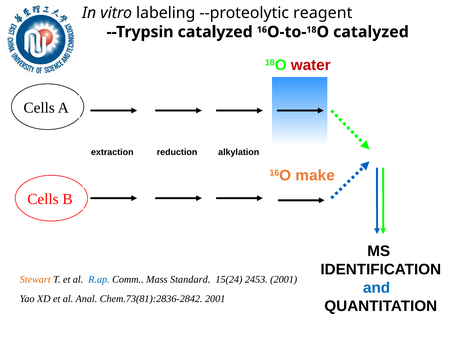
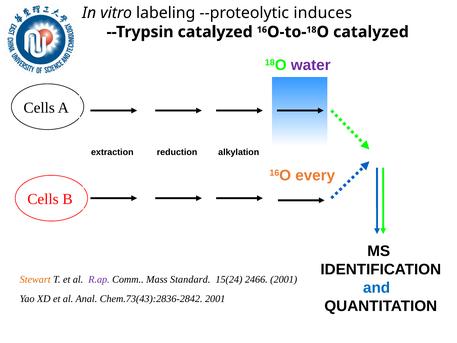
reagent: reagent -> induces
water colour: red -> purple
make: make -> every
R.ap colour: blue -> purple
2453: 2453 -> 2466
Chem.73(81):2836-2842: Chem.73(81):2836-2842 -> Chem.73(43):2836-2842
